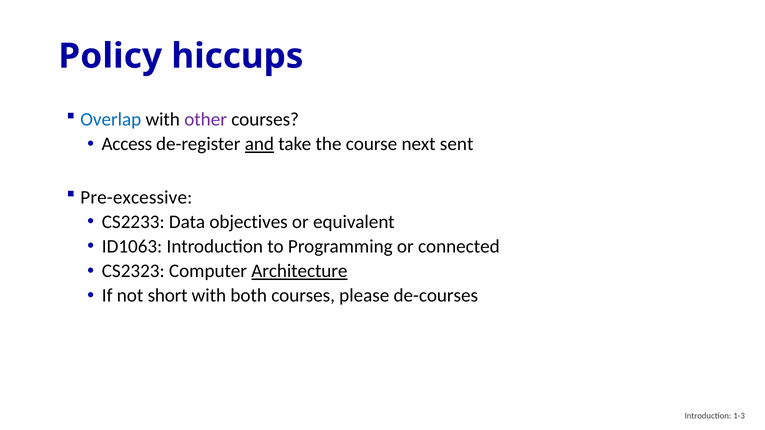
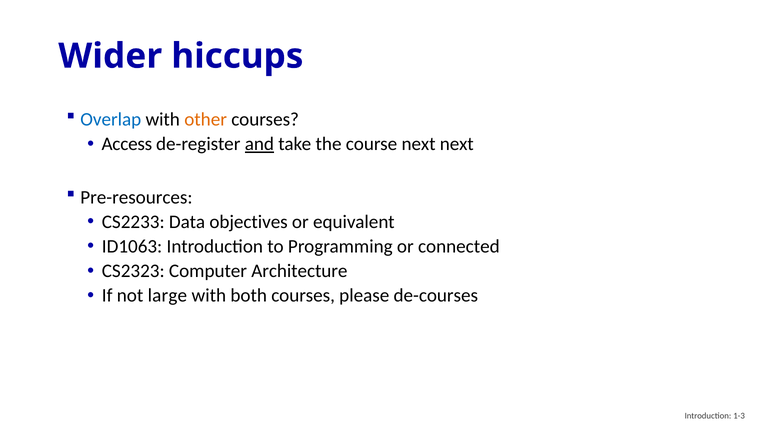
Policy: Policy -> Wider
other colour: purple -> orange
next sent: sent -> next
Pre-excessive: Pre-excessive -> Pre-resources
Architecture underline: present -> none
short: short -> large
